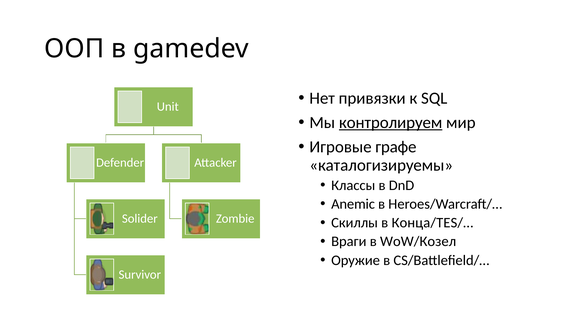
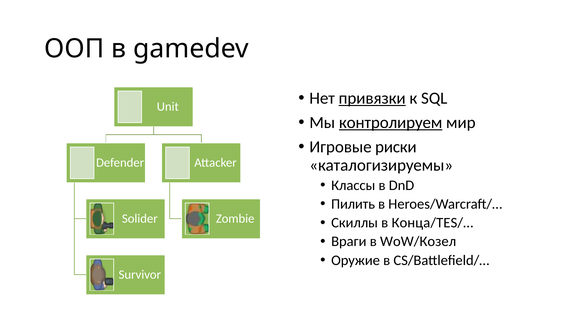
привязки underline: none -> present
графе: графе -> риски
Anemic: Anemic -> Пилить
